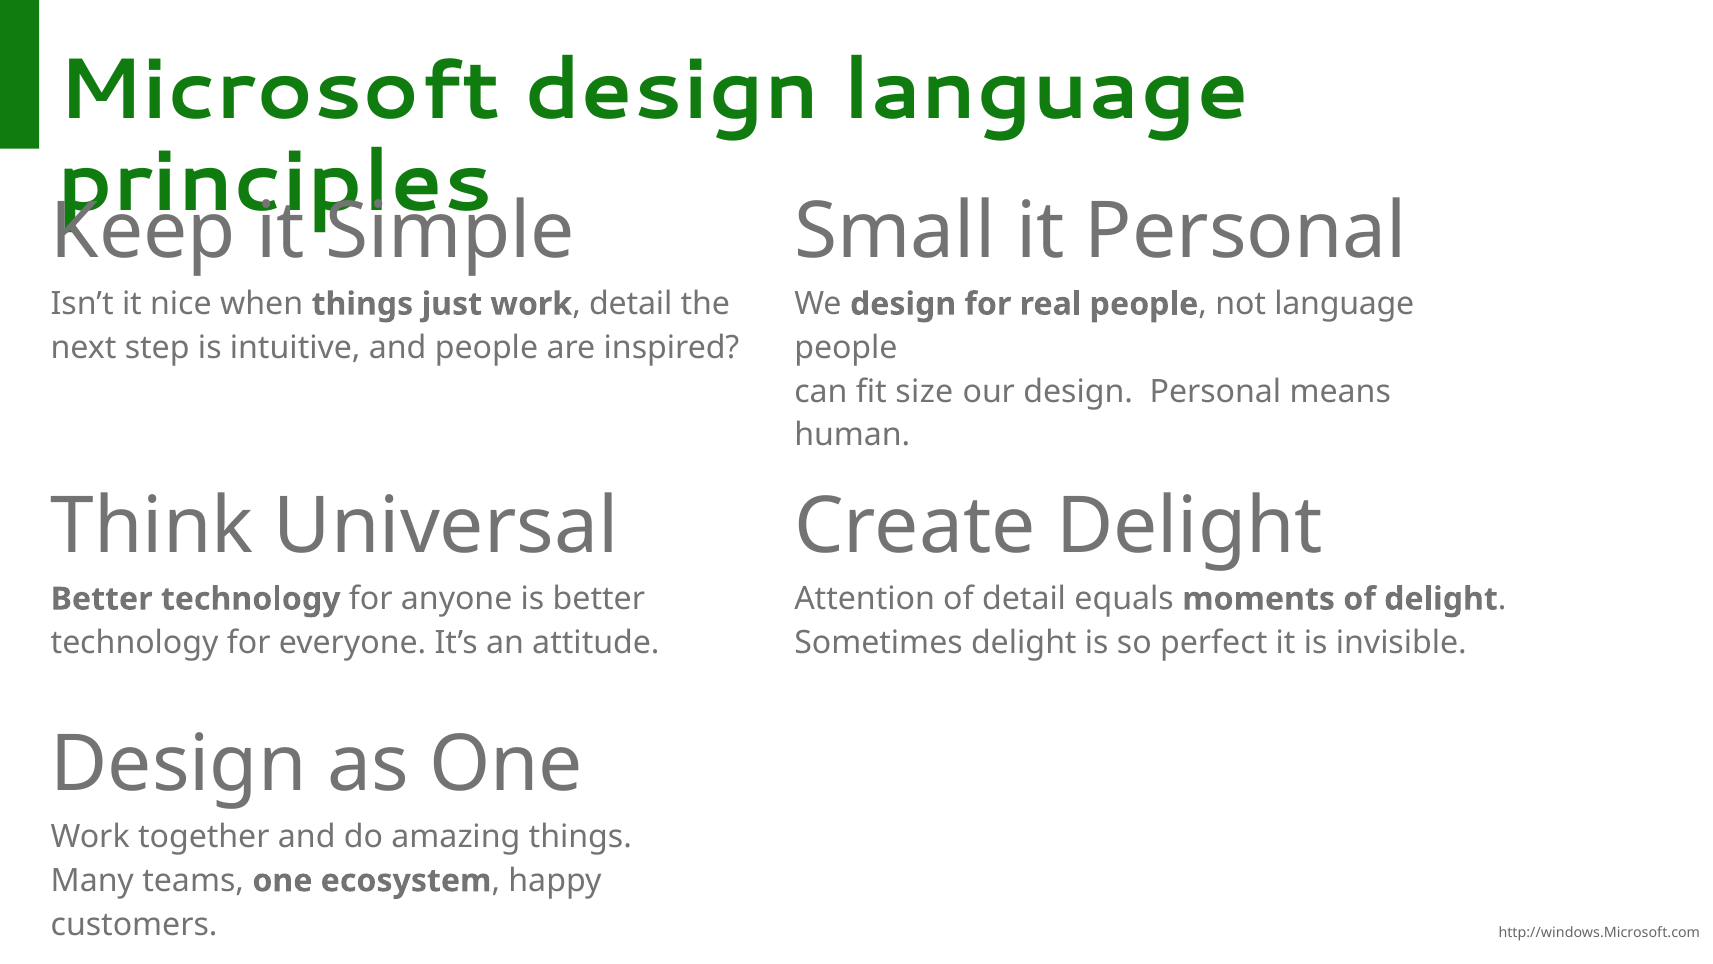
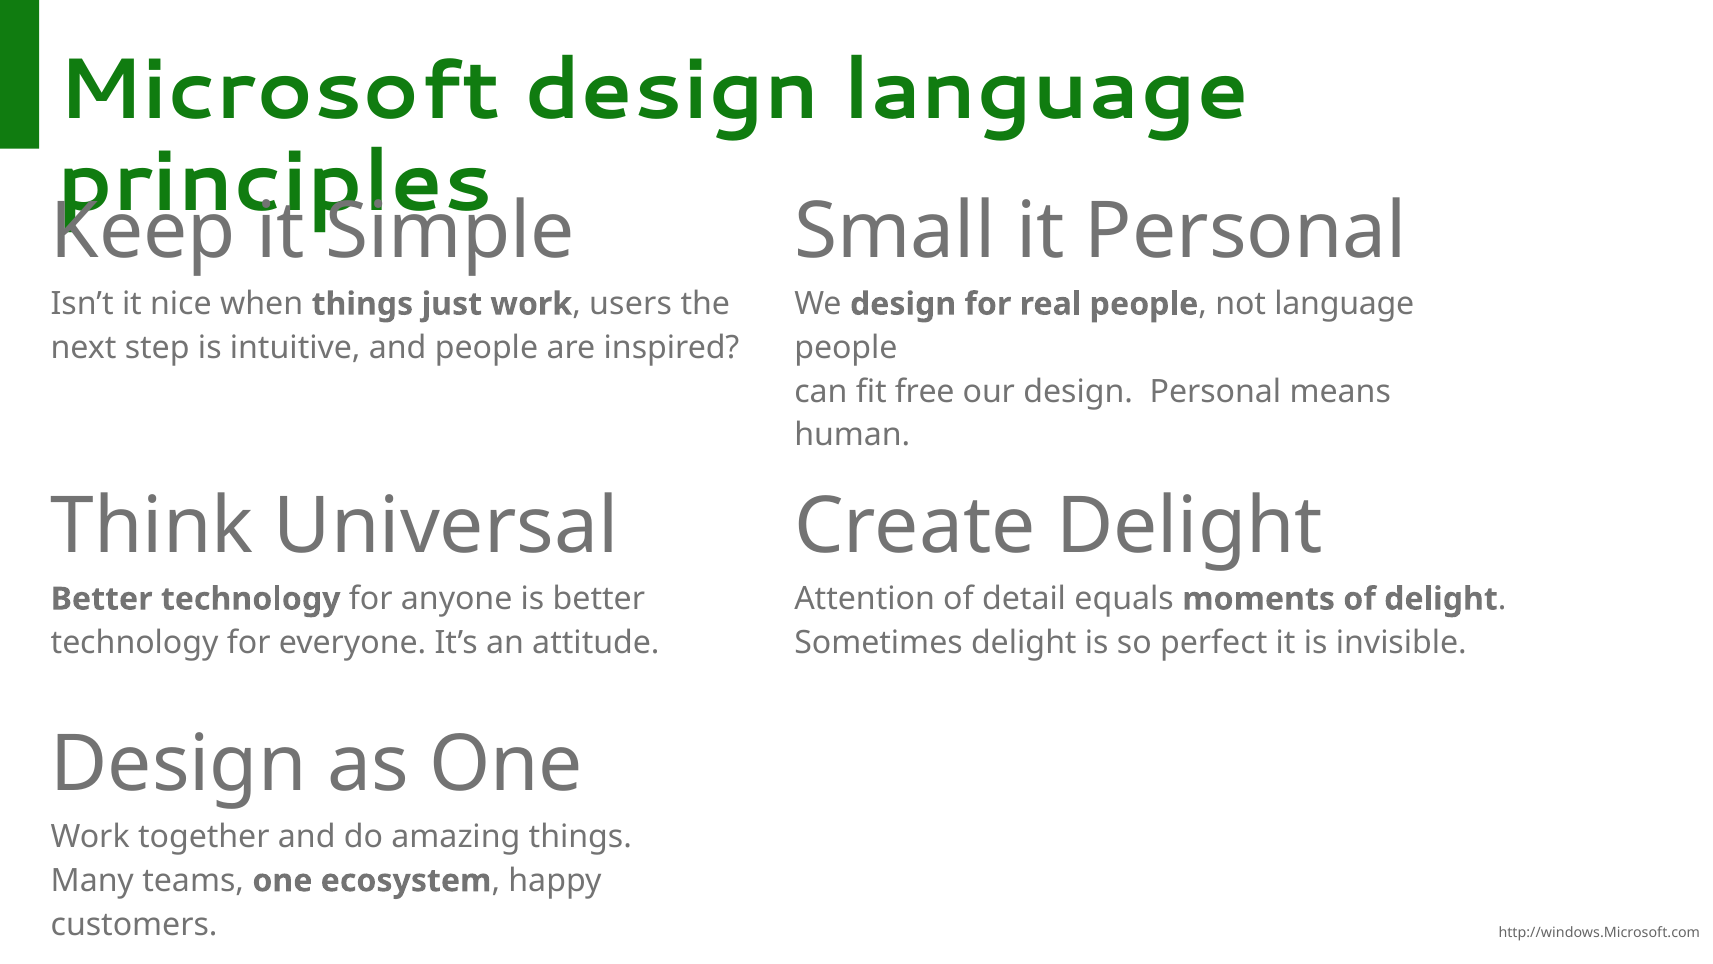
detail at (631, 304): detail -> users
size: size -> free
